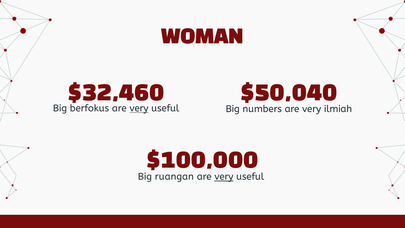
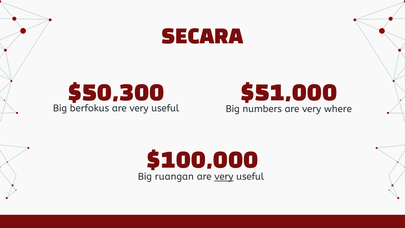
WOMAN: WOMAN -> SECARA
$32,460: $32,460 -> $50,300
$50,040: $50,040 -> $51,000
very at (139, 108) underline: present -> none
ilmiah: ilmiah -> where
